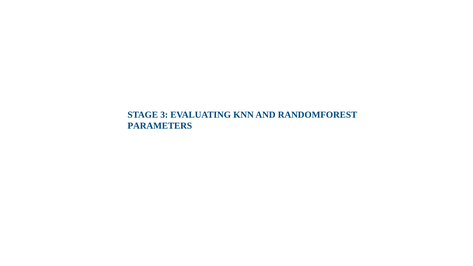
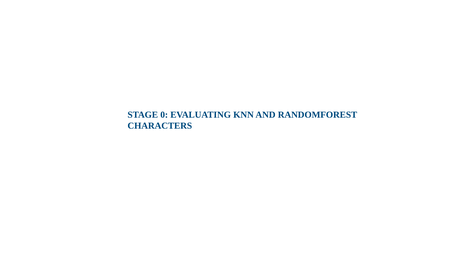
3: 3 -> 0
PARAMETERS: PARAMETERS -> CHARACTERS
